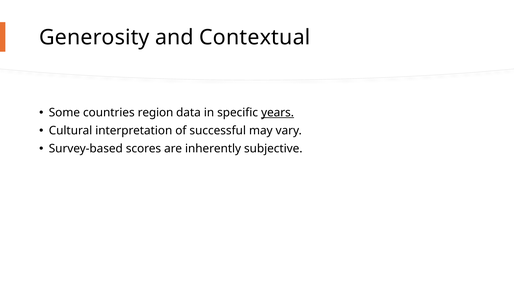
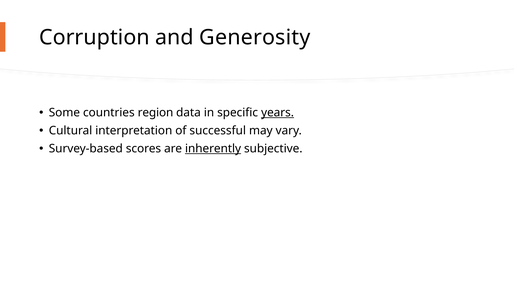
Generosity: Generosity -> Corruption
Contextual: Contextual -> Generosity
inherently underline: none -> present
